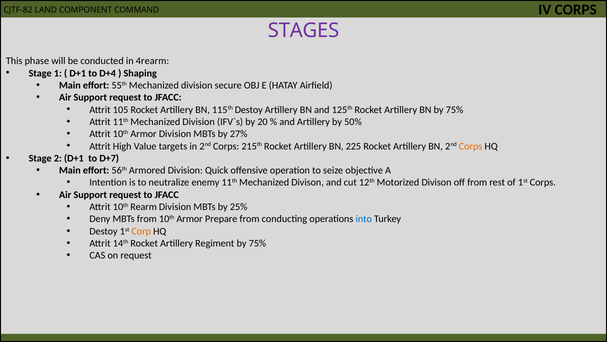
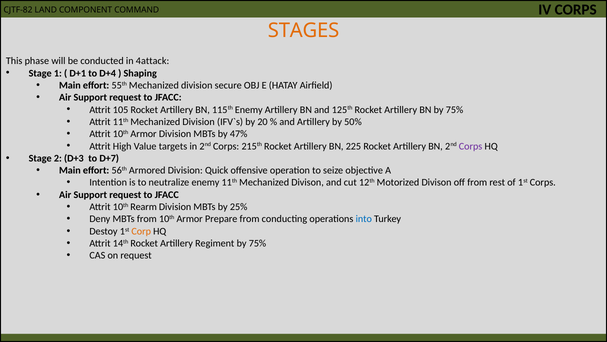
STAGES colour: purple -> orange
4rearm: 4rearm -> 4attack
115th Destoy: Destoy -> Enemy
27%: 27% -> 47%
Corps at (471, 146) colour: orange -> purple
2 D+1: D+1 -> D+3
